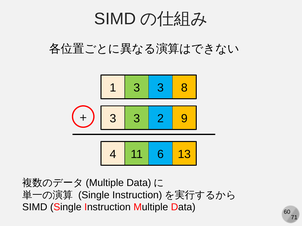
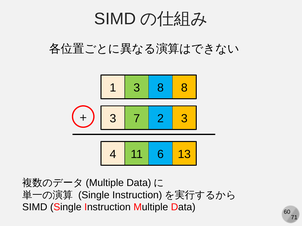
1 3 3: 3 -> 8
3 at (137, 119): 3 -> 7
2 9: 9 -> 3
